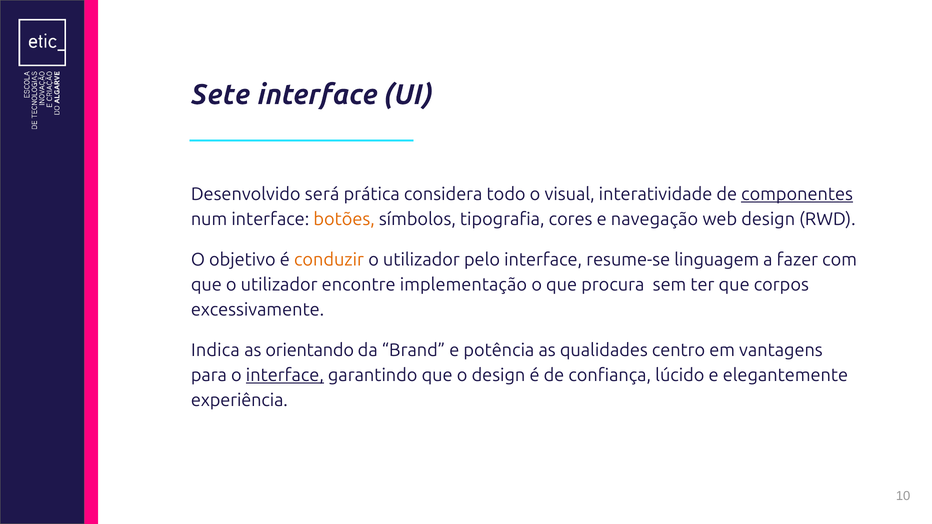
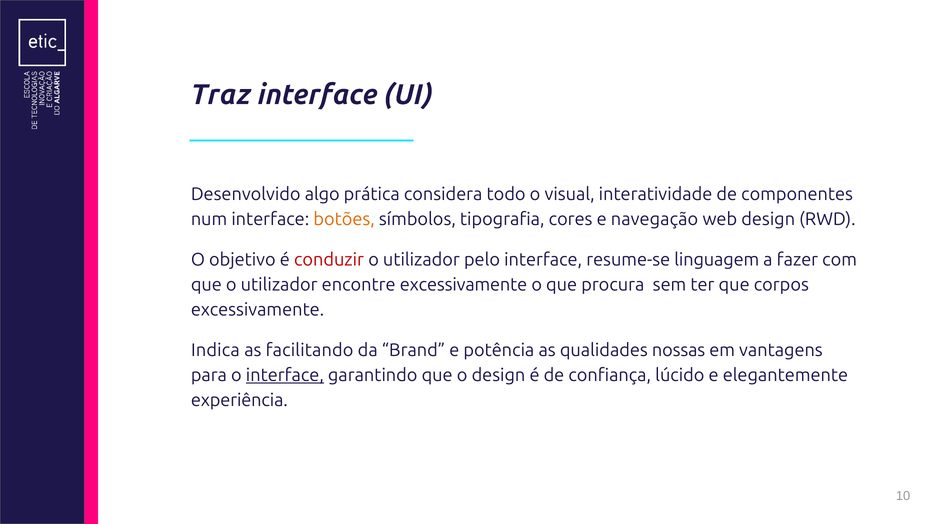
Sete: Sete -> Traz
será: será -> algo
componentes underline: present -> none
conduzir colour: orange -> red
encontre implementação: implementação -> excessivamente
orientando: orientando -> facilitando
centro: centro -> nossas
